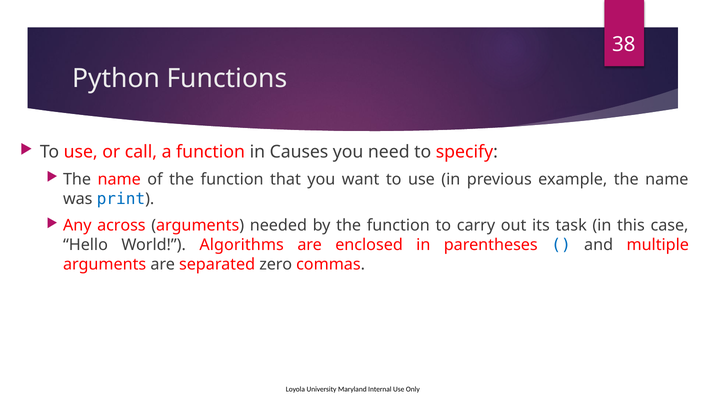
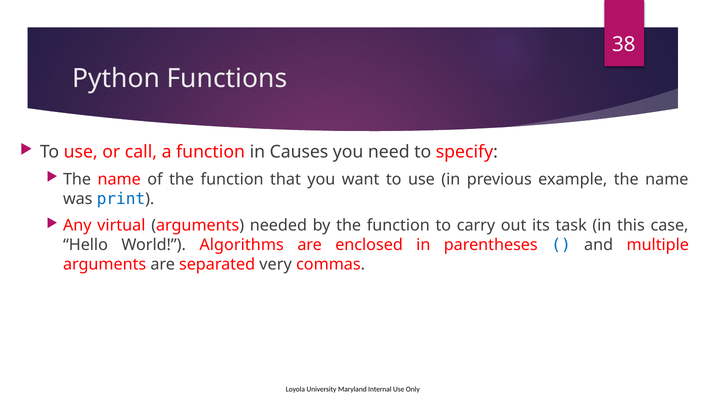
across: across -> virtual
zero: zero -> very
